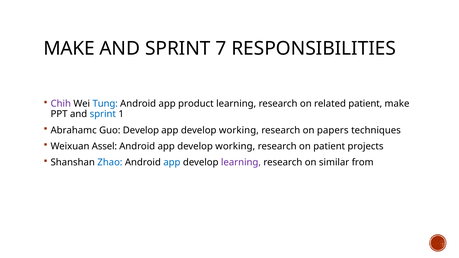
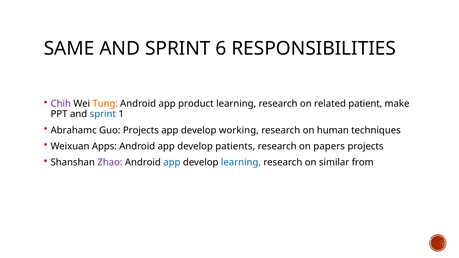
MAKE at (69, 48): MAKE -> SAME
7: 7 -> 6
Tung colour: blue -> orange
Guo Develop: Develop -> Projects
papers: papers -> human
Assel: Assel -> Apps
Android app develop working: working -> patients
on patient: patient -> papers
Zhao colour: blue -> purple
learning at (241, 162) colour: purple -> blue
